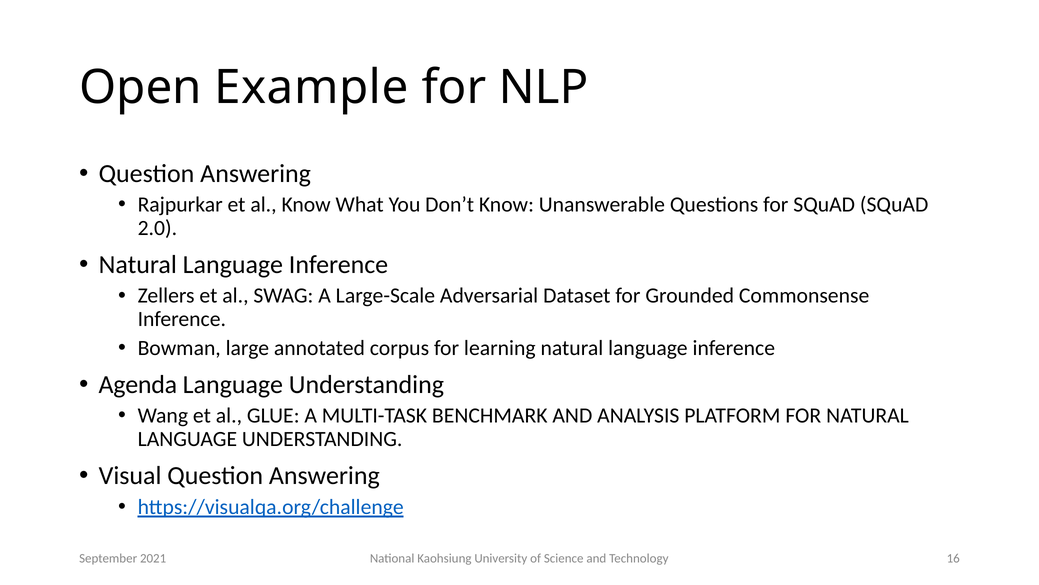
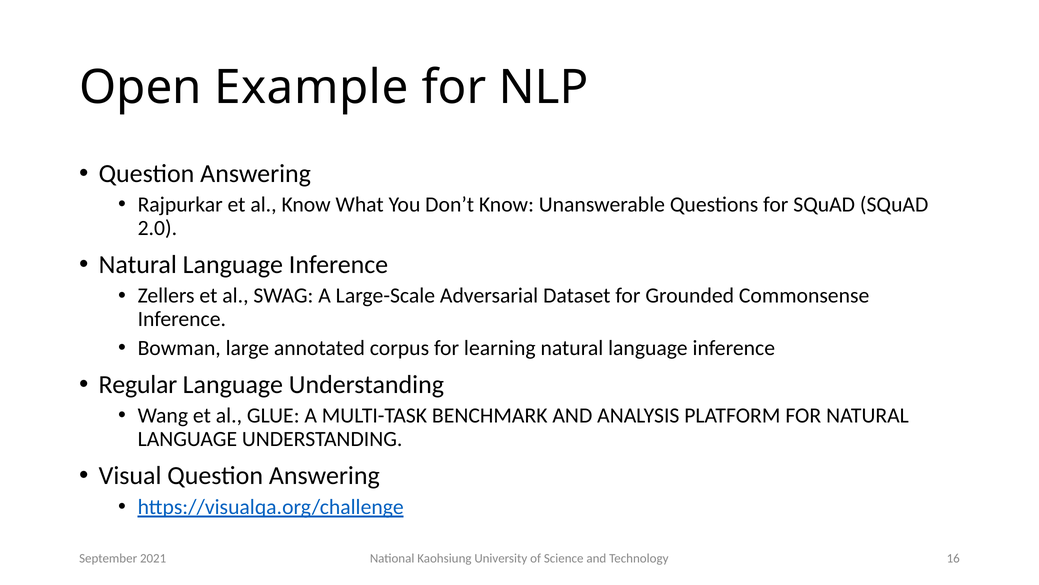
Agenda: Agenda -> Regular
